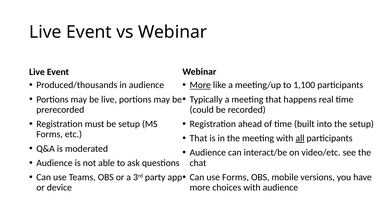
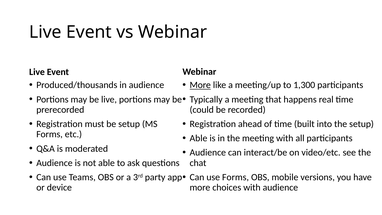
1,100: 1,100 -> 1,300
That at (198, 138): That -> Able
all underline: present -> none
